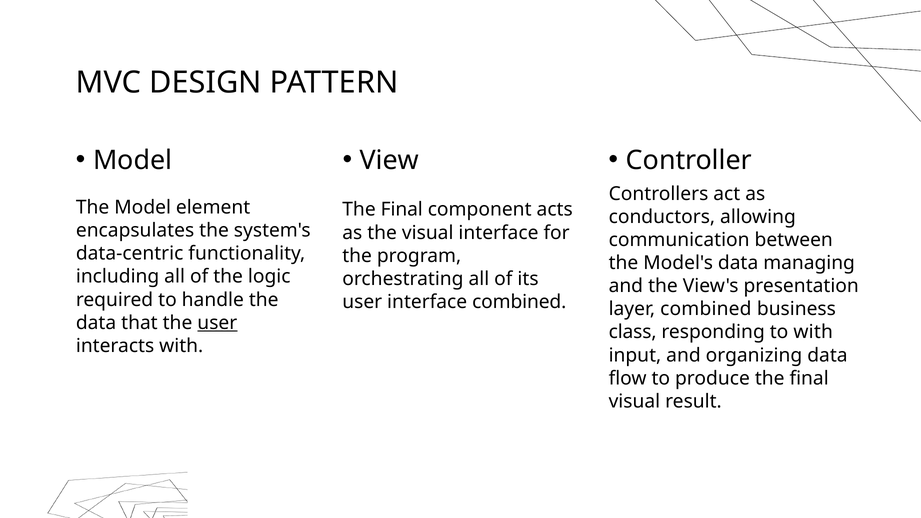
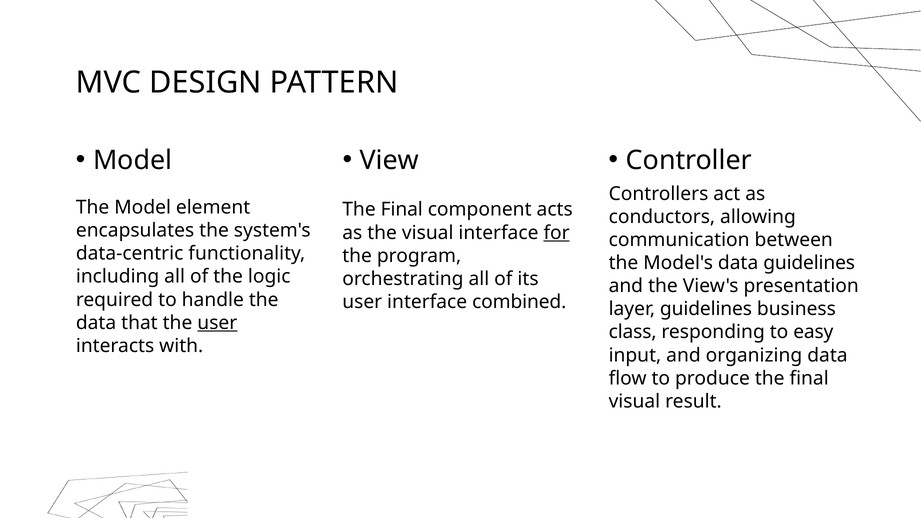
for underline: none -> present
data managing: managing -> guidelines
layer combined: combined -> guidelines
to with: with -> easy
